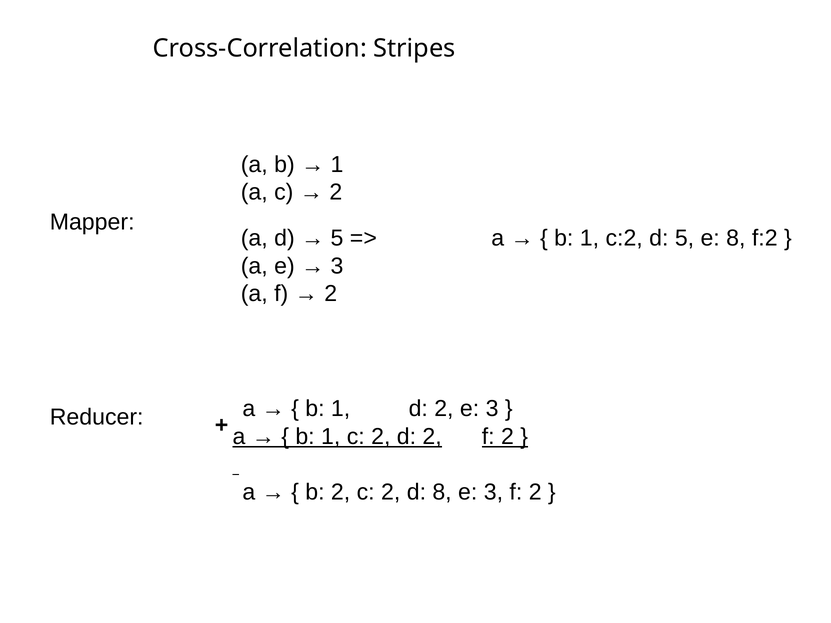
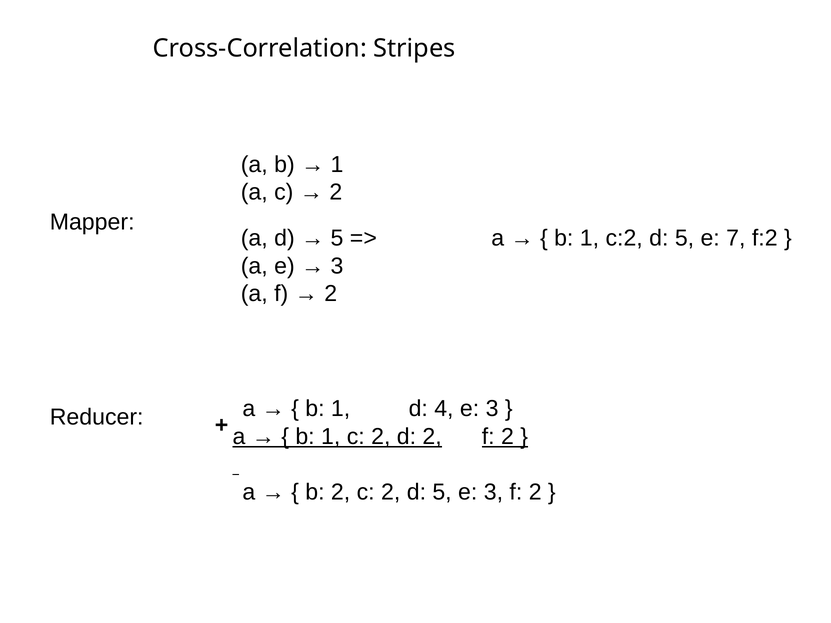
e 8: 8 -> 7
1 d 2: 2 -> 4
2 d 8: 8 -> 5
